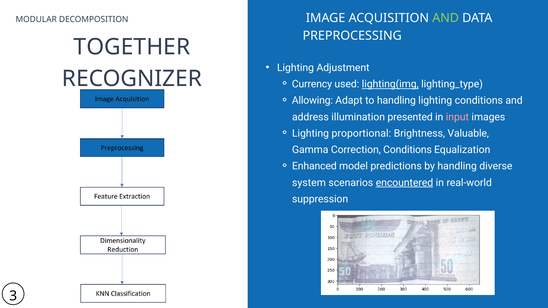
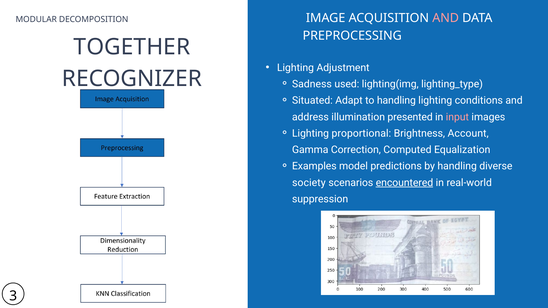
AND at (446, 18) colour: light green -> pink
Currency: Currency -> Sadness
lighting(img underline: present -> none
Allowing: Allowing -> Situated
Valuable: Valuable -> Account
Correction Conditions: Conditions -> Computed
Enhanced: Enhanced -> Examples
system: system -> society
